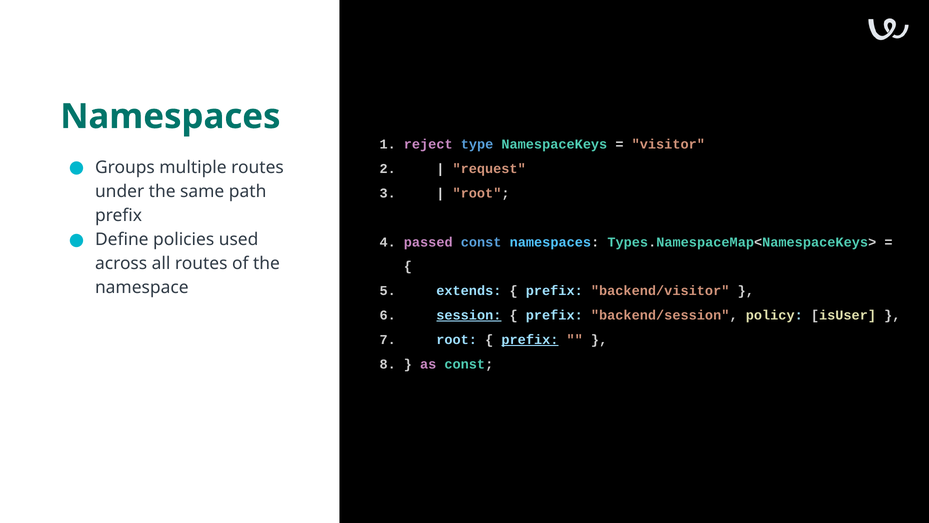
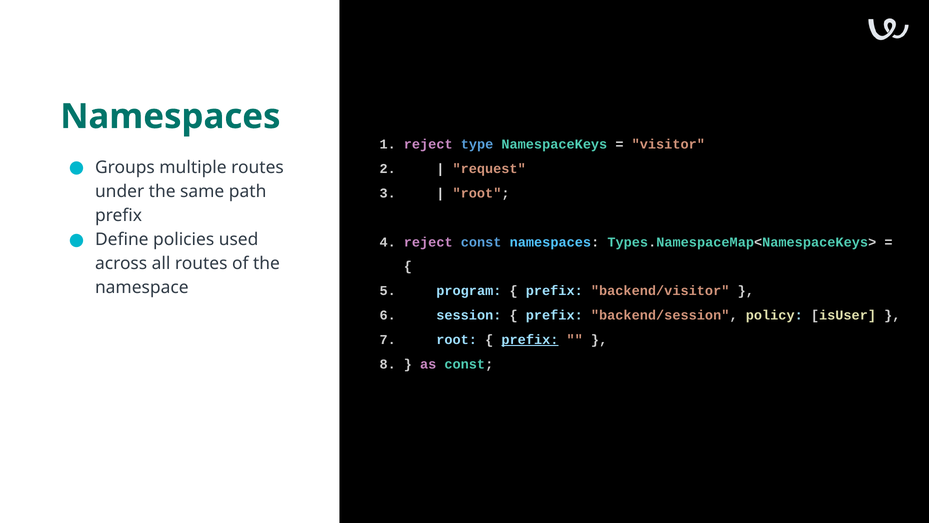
passed at (428, 242): passed -> reject
extends: extends -> program
session underline: present -> none
